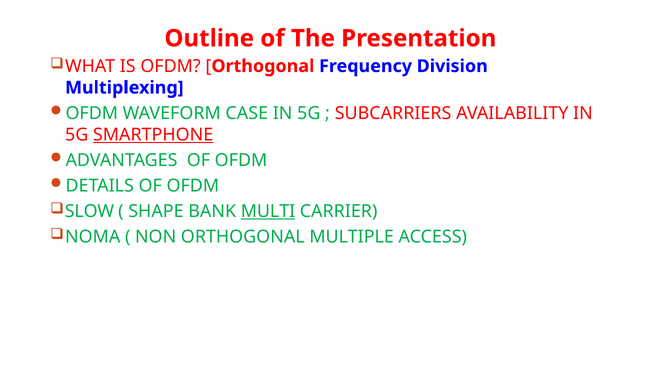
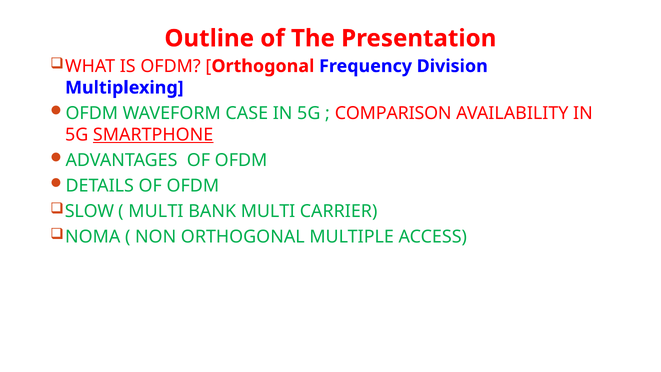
SUBCARRIERS: SUBCARRIERS -> COMPARISON
SHAPE at (156, 211): SHAPE -> MULTI
MULTI at (268, 211) underline: present -> none
